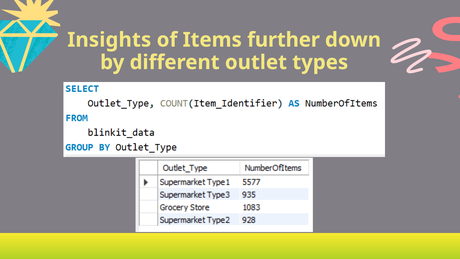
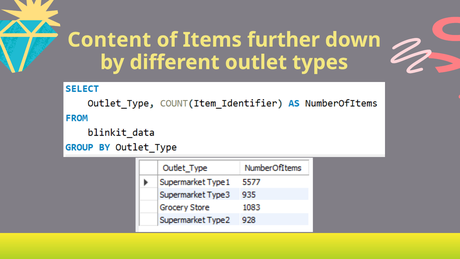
Insights: Insights -> Content
